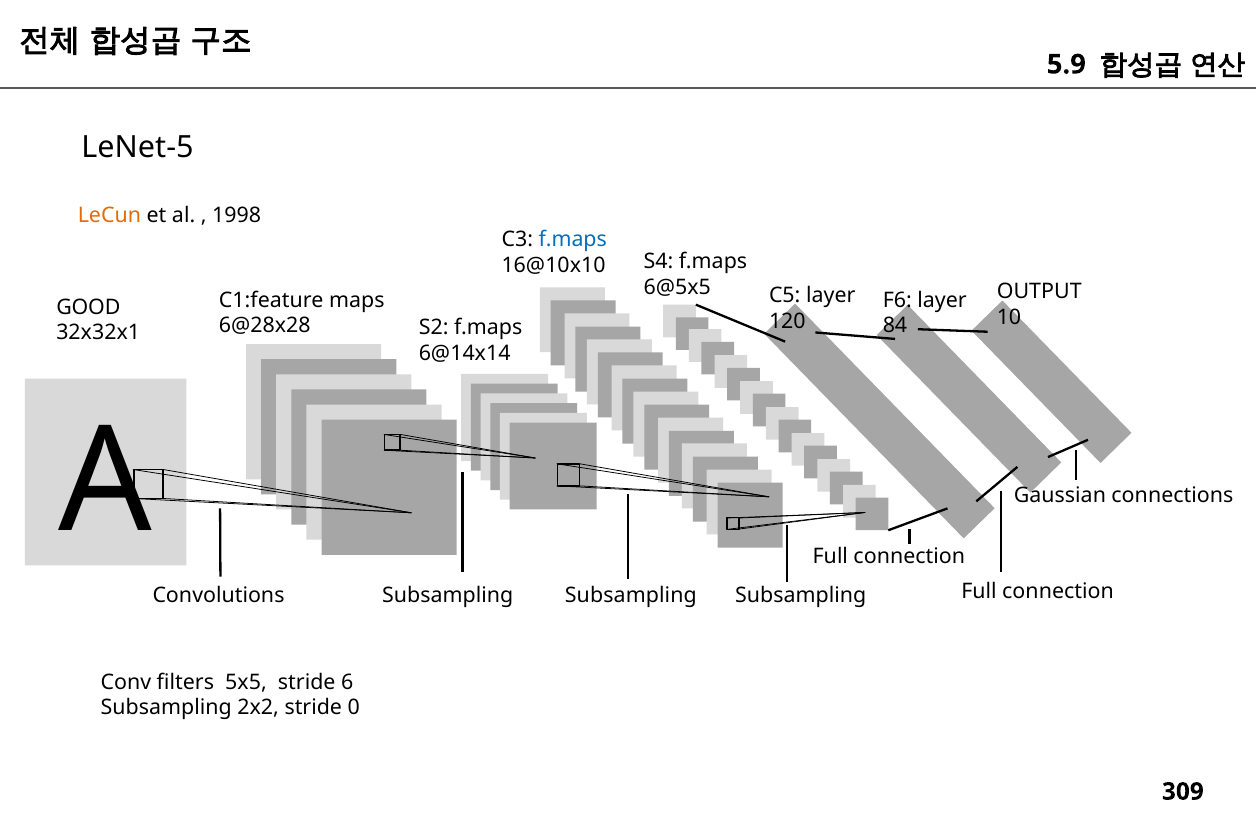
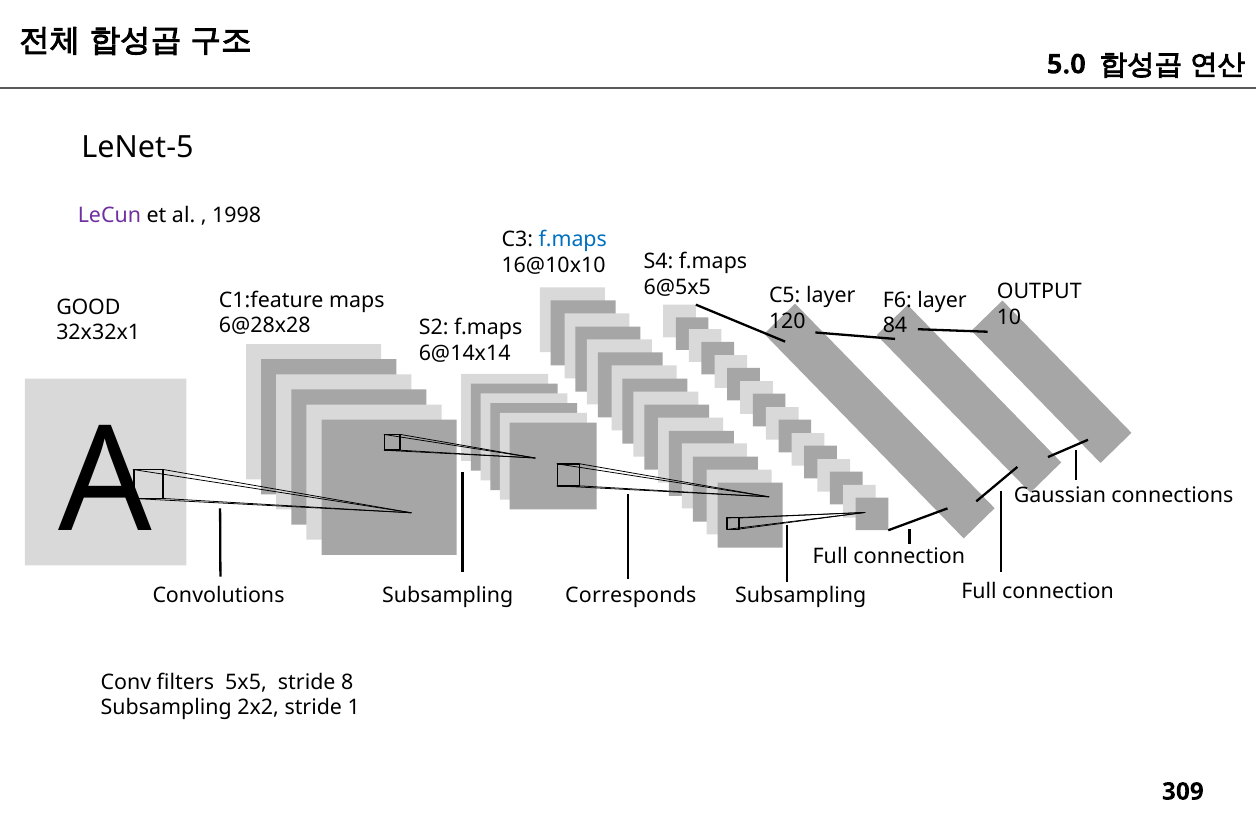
5.9: 5.9 -> 5.0
LeCun colour: orange -> purple
Subsampling at (631, 595): Subsampling -> Corresponds
6: 6 -> 8
0: 0 -> 1
